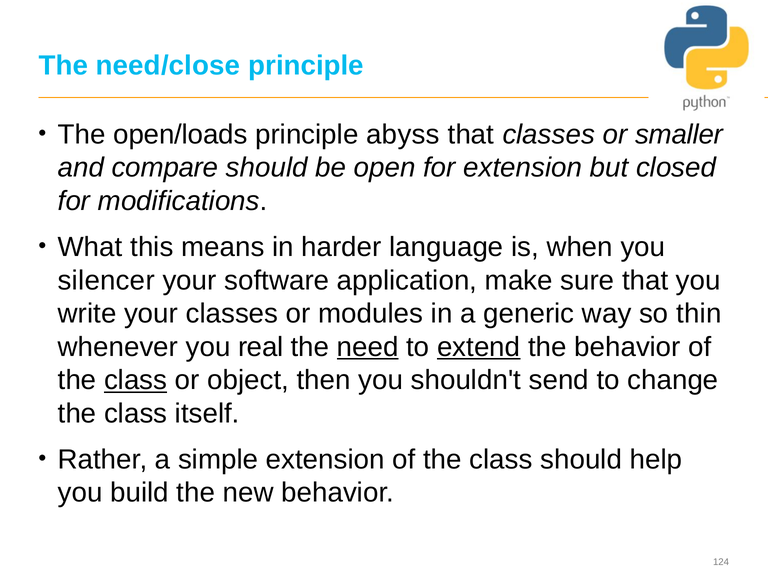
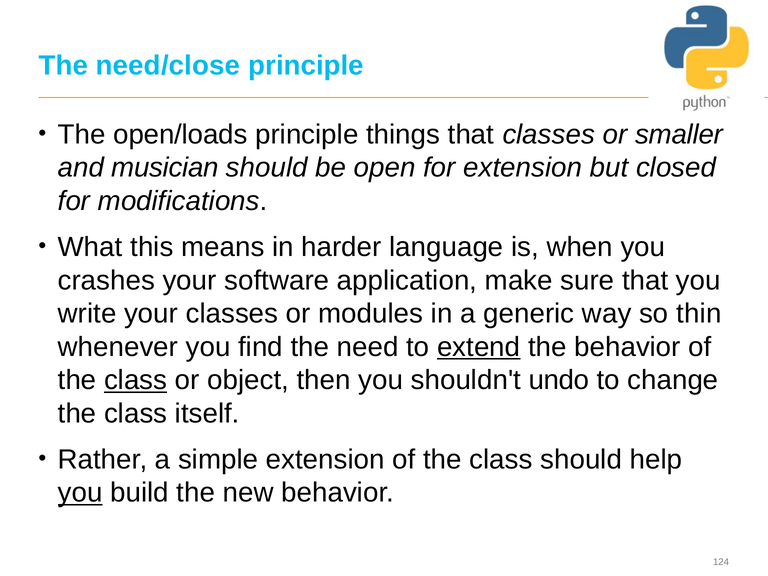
abyss: abyss -> things
compare: compare -> musician
silencer: silencer -> crashes
real: real -> find
need underline: present -> none
send: send -> undo
you at (80, 493) underline: none -> present
